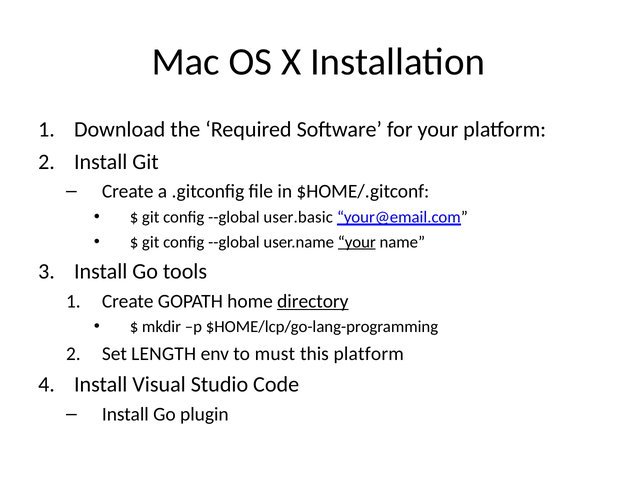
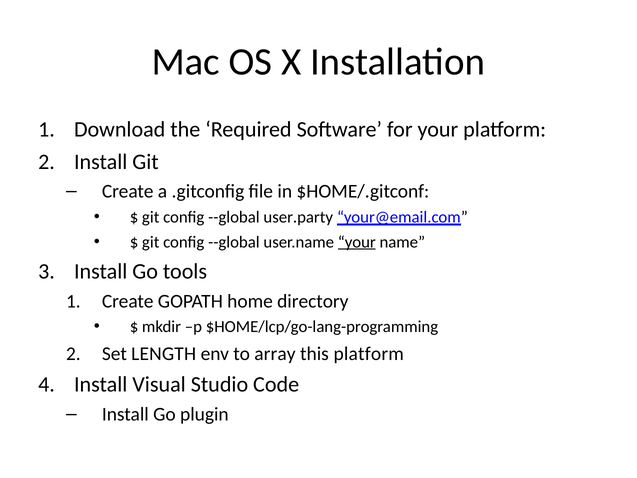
user.basic: user.basic -> user.party
directory underline: present -> none
must: must -> array
